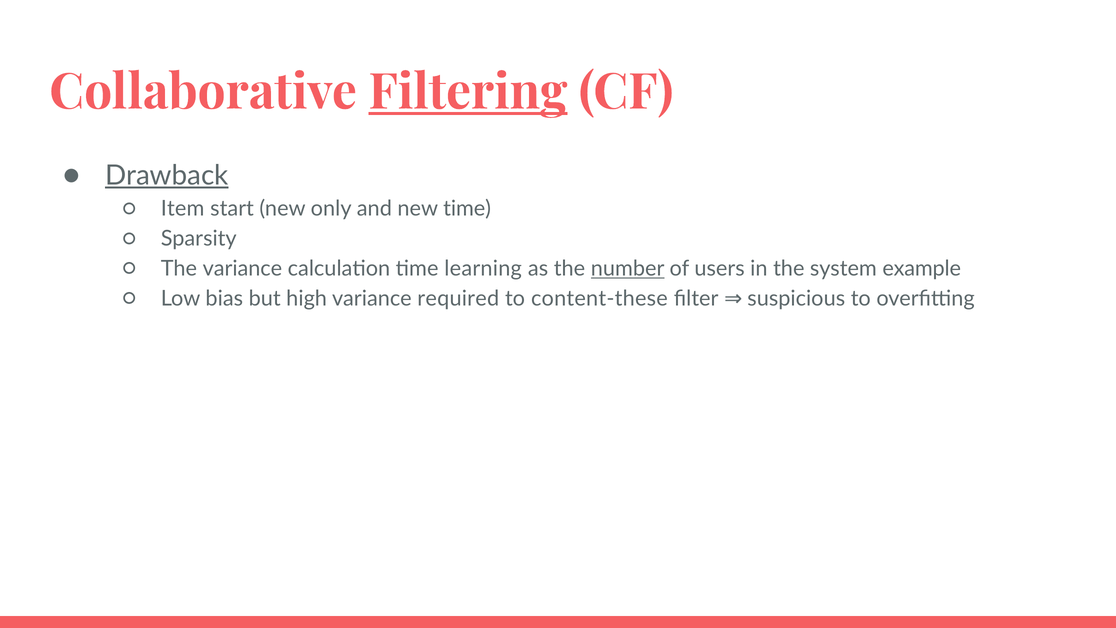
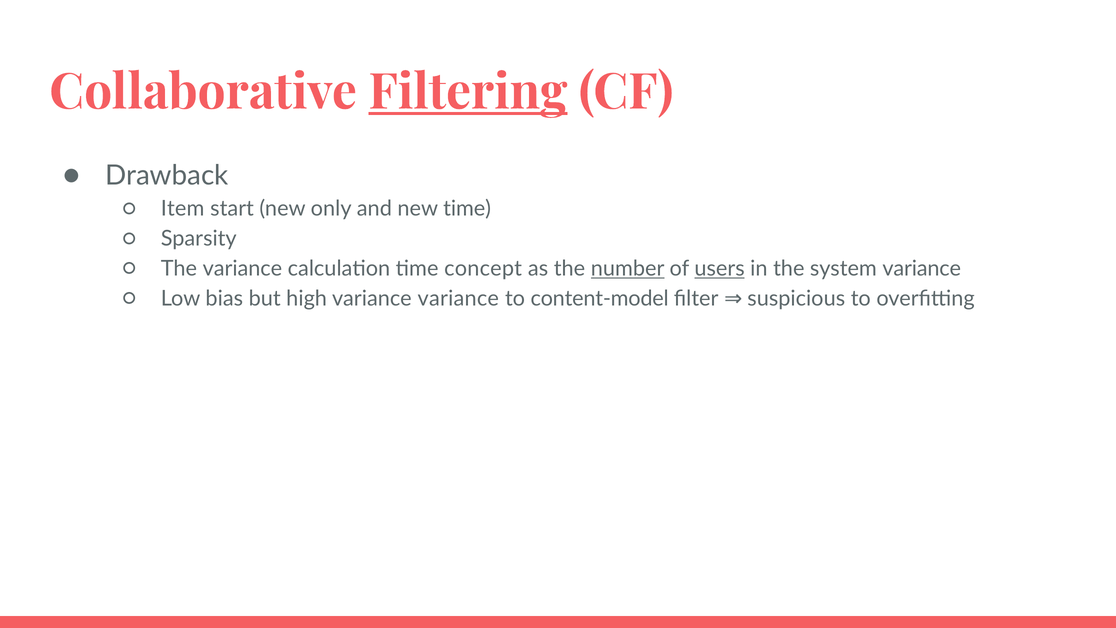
Drawback underline: present -> none
learning: learning -> concept
users underline: none -> present
system example: example -> variance
variance required: required -> variance
content-these: content-these -> content-model
